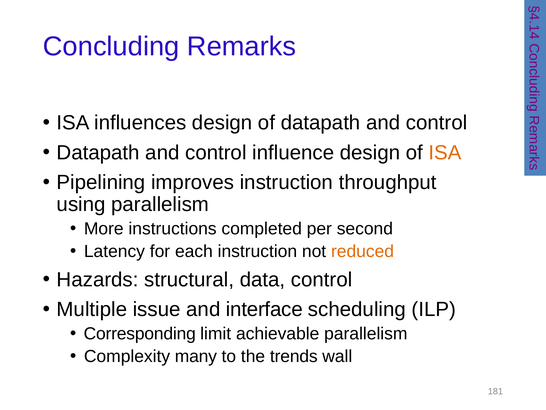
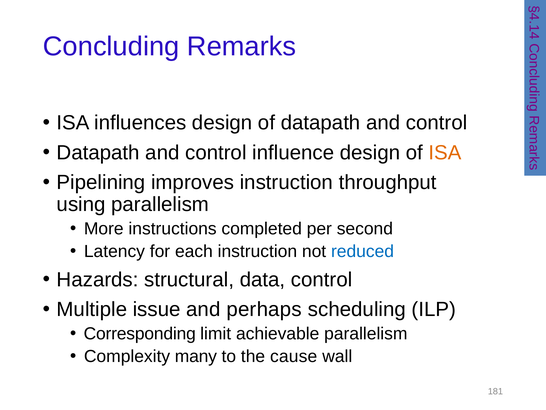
reduced colour: orange -> blue
interface: interface -> perhaps
trends: trends -> cause
